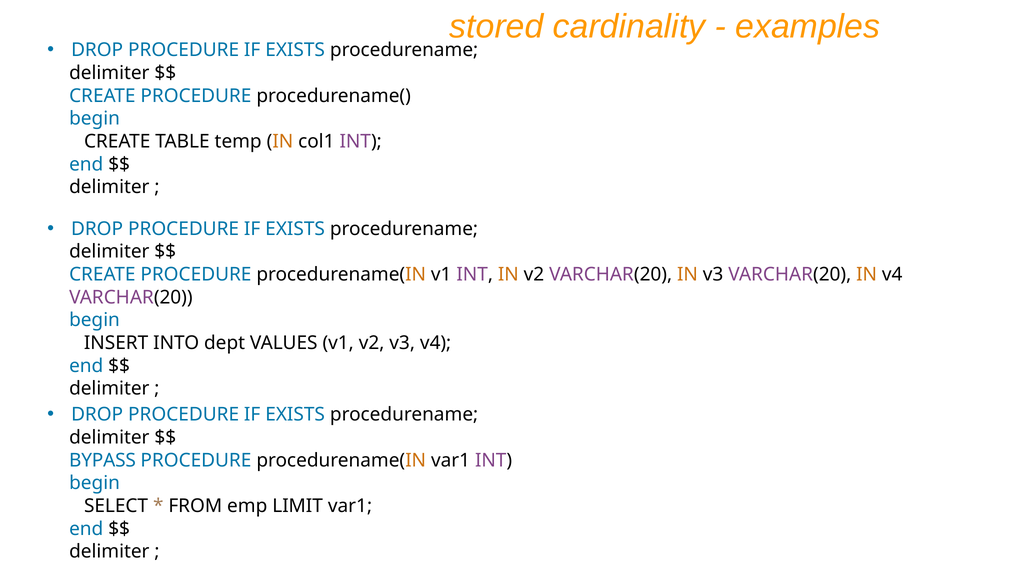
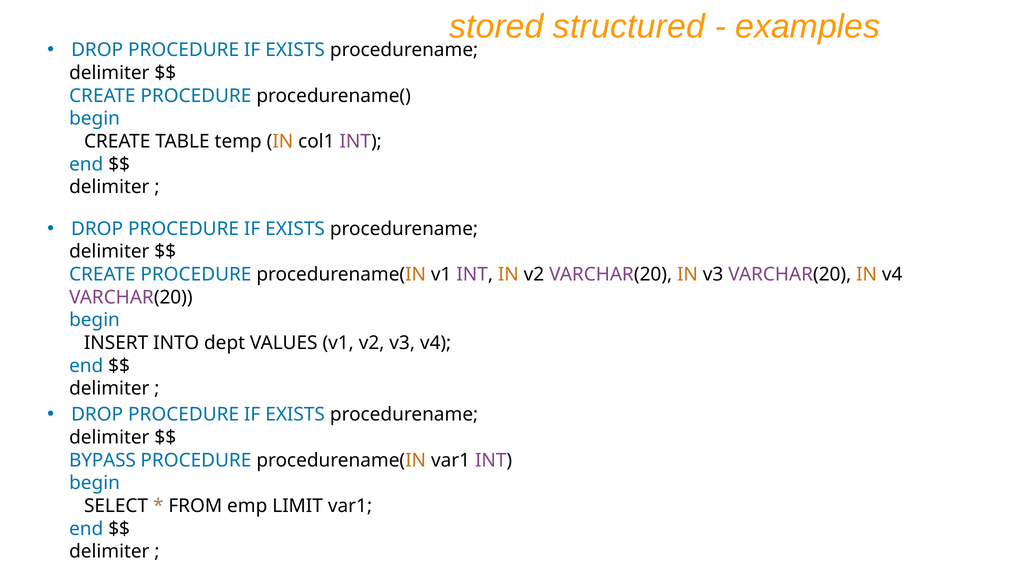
cardinality: cardinality -> structured
